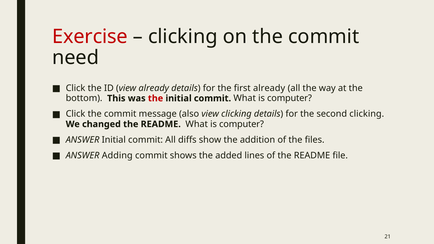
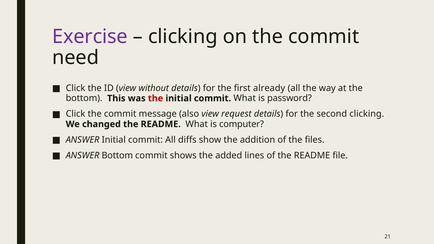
Exercise colour: red -> purple
view already: already -> without
commit What is computer: computer -> password
view clicking: clicking -> request
ANSWER Adding: Adding -> Bottom
